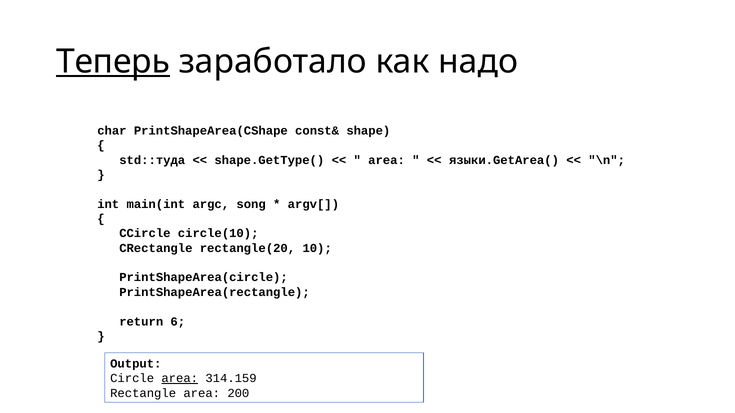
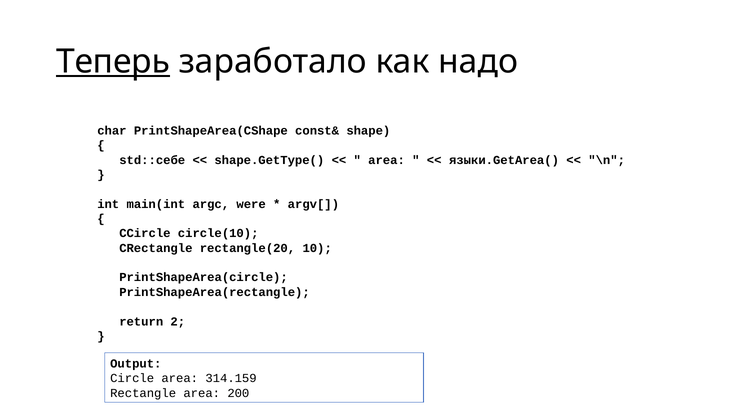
std::туда: std::туда -> std::себе
song: song -> were
6: 6 -> 2
area at (180, 379) underline: present -> none
